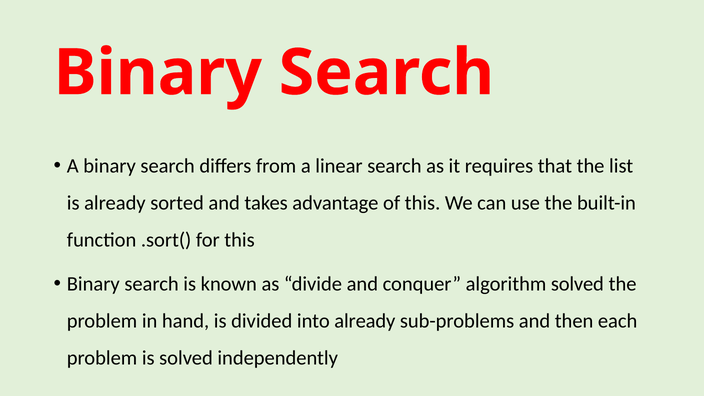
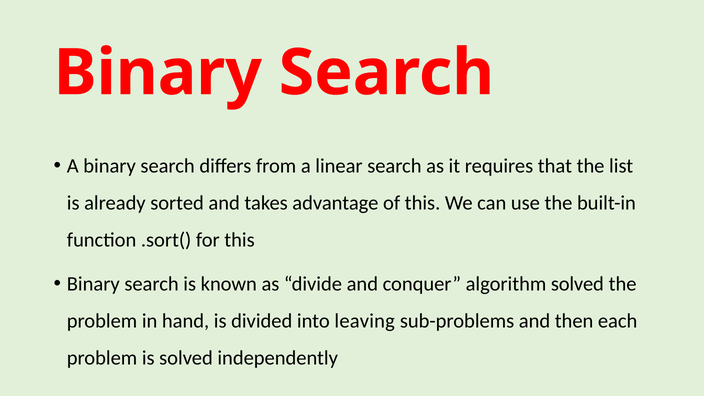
into already: already -> leaving
